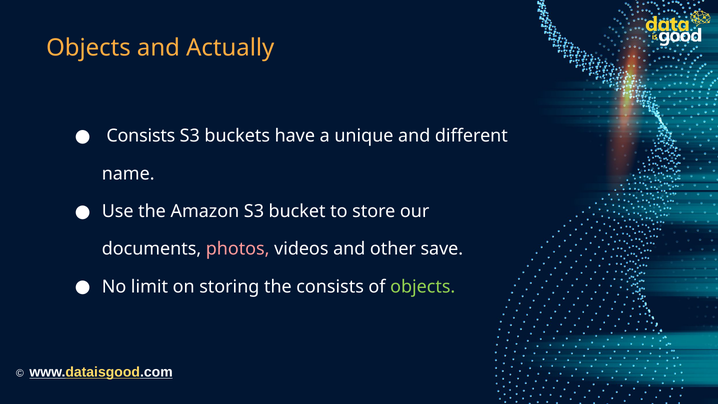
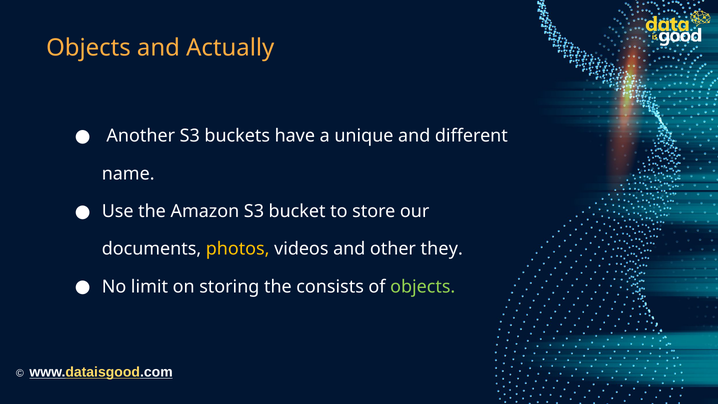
Consists at (141, 136): Consists -> Another
photos colour: pink -> yellow
save: save -> they
